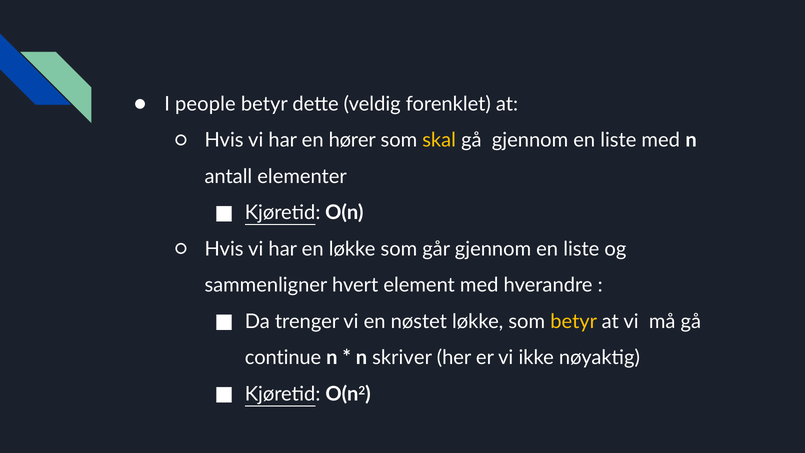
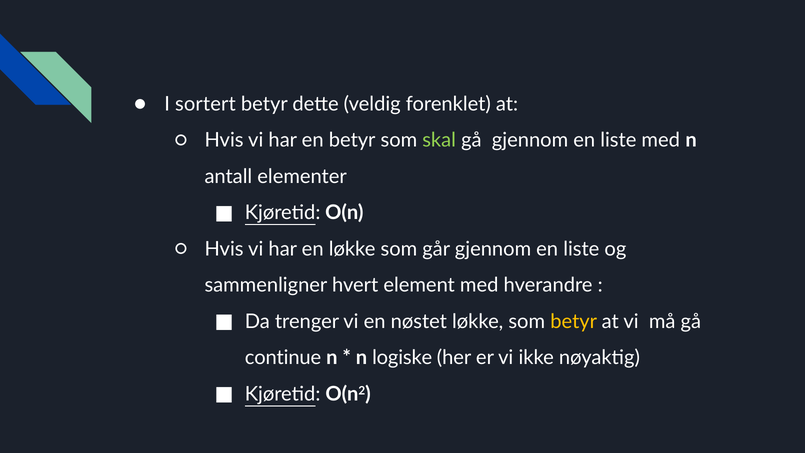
people: people -> sortert
en hører: hører -> betyr
skal colour: yellow -> light green
skriver: skriver -> logiske
